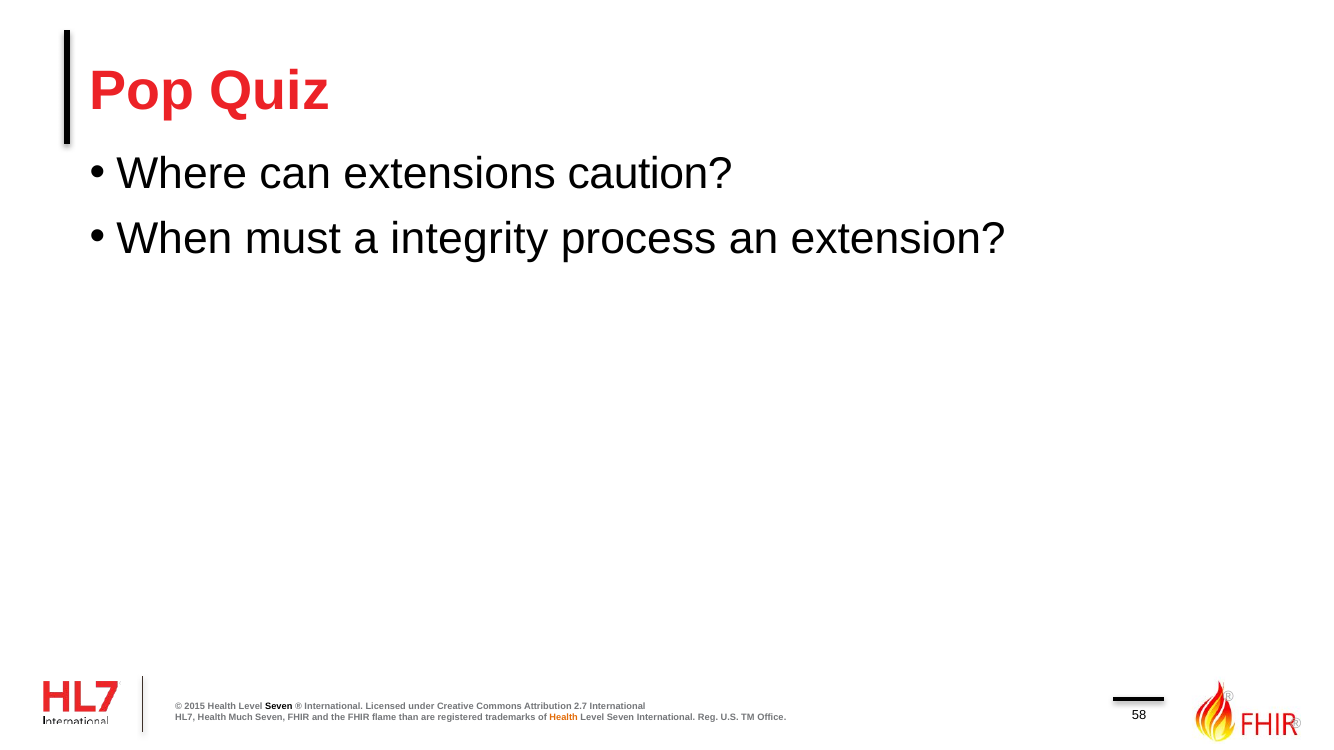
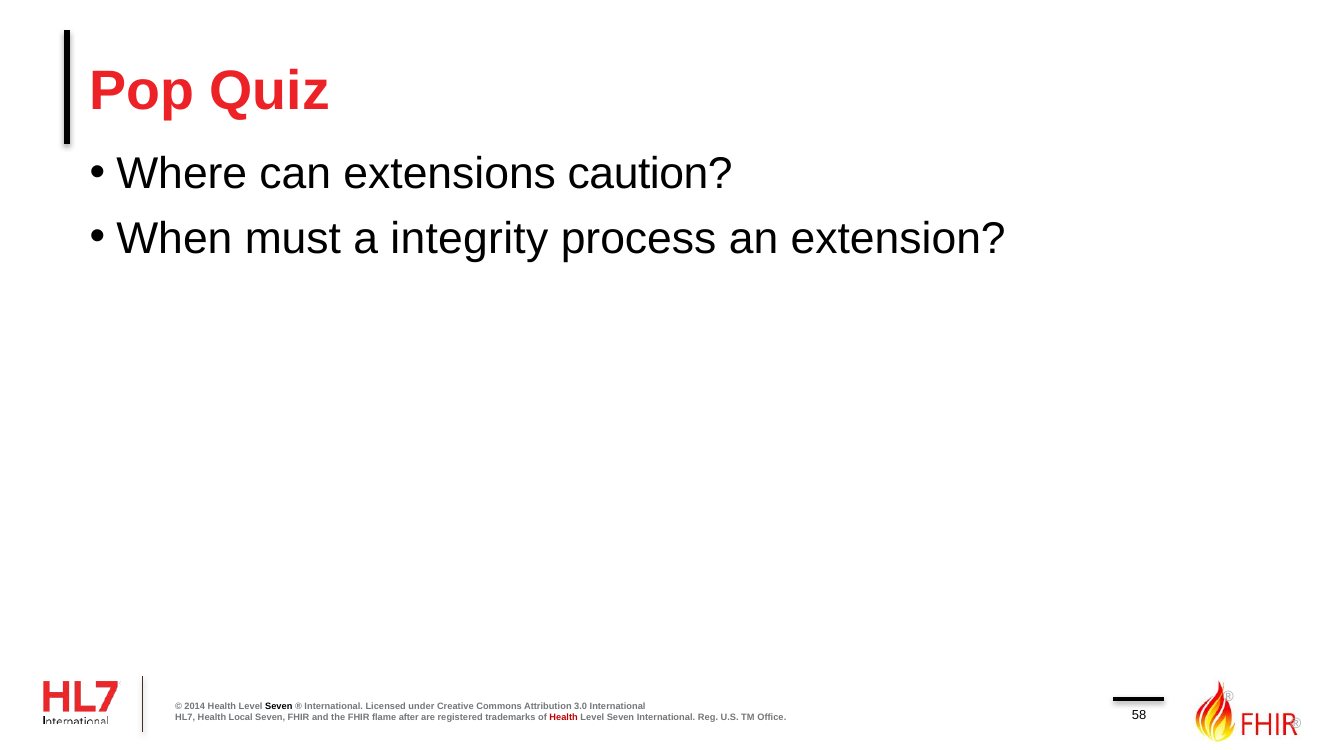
2015: 2015 -> 2014
2.7: 2.7 -> 3.0
Much: Much -> Local
than: than -> after
Health at (564, 717) colour: orange -> red
